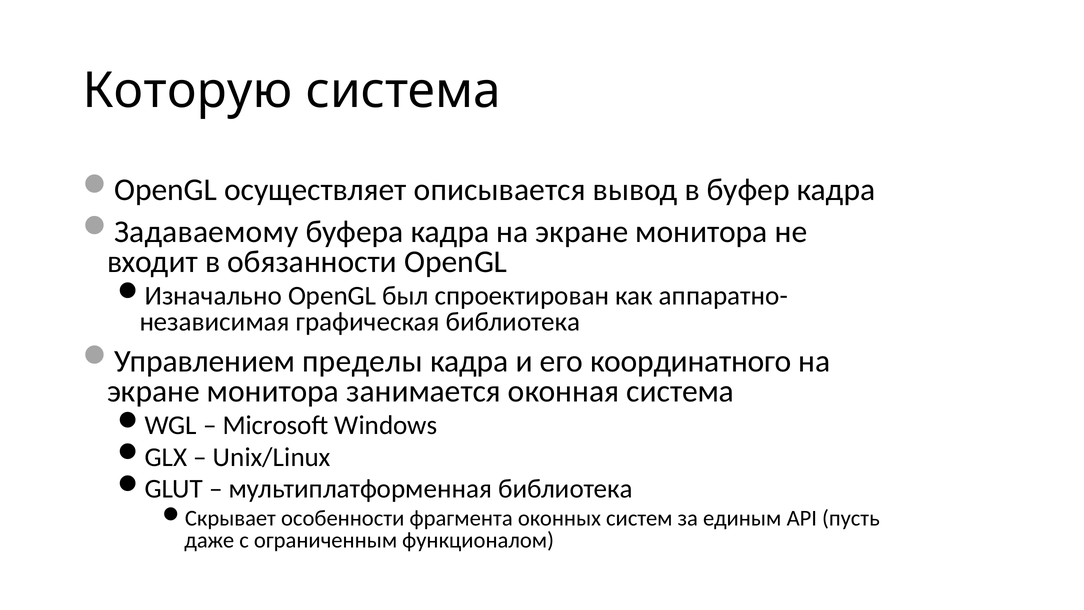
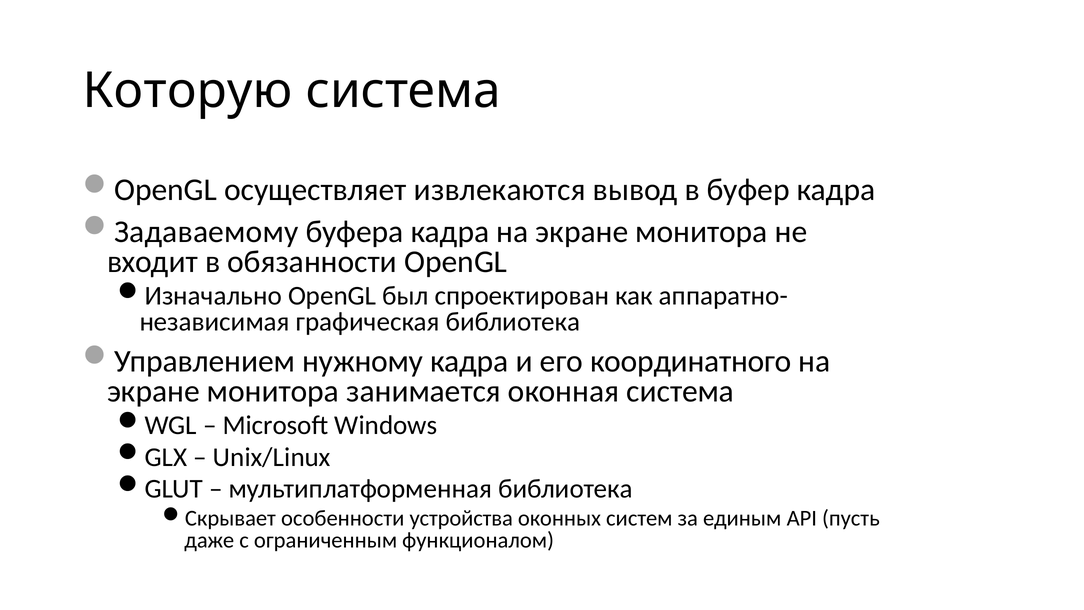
описывается: описывается -> извлекаются
пределы: пределы -> нужному
фрагмента: фрагмента -> устройства
